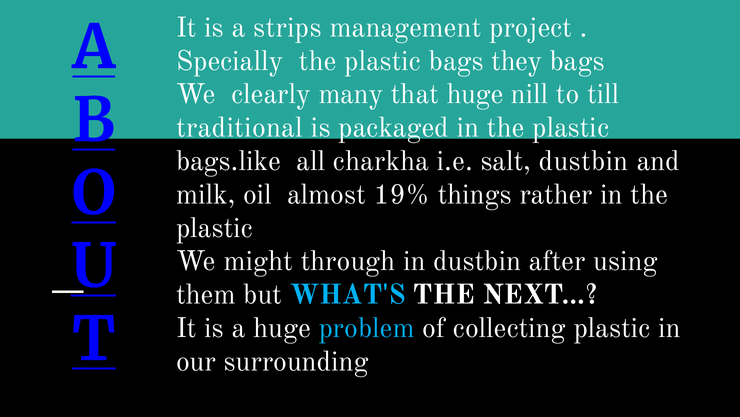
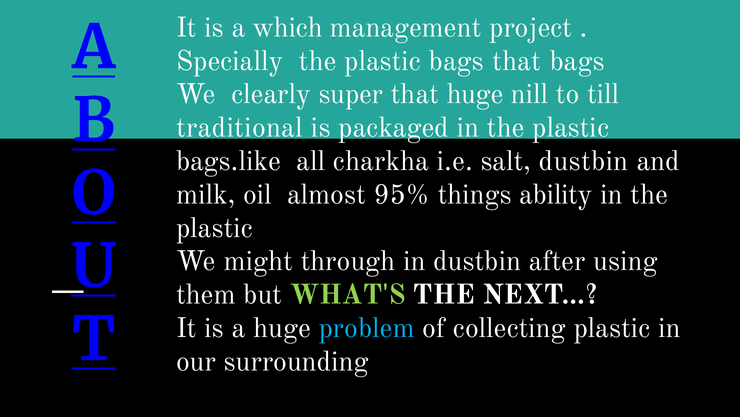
strips: strips -> which
bags they: they -> that
many: many -> super
19%: 19% -> 95%
rather: rather -> ability
WHAT'S colour: light blue -> light green
